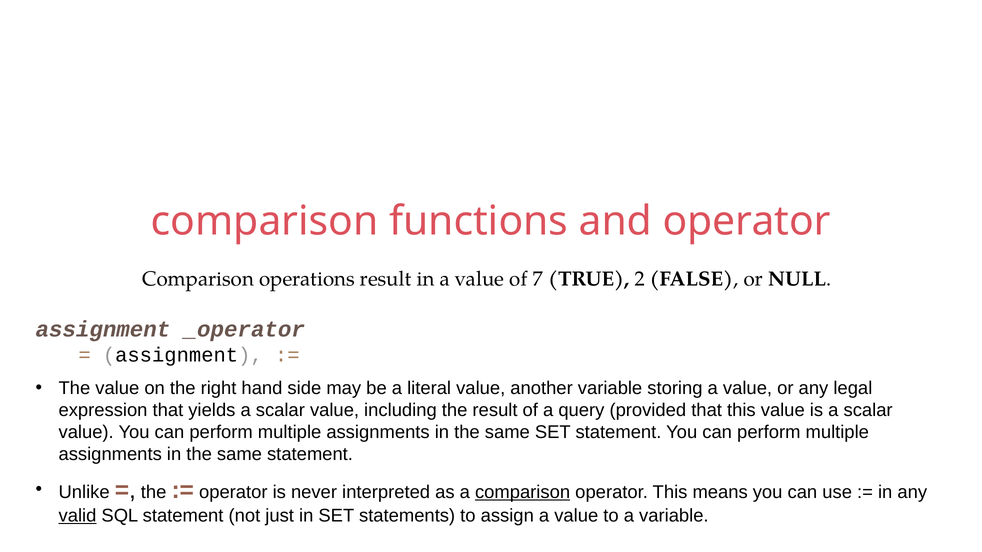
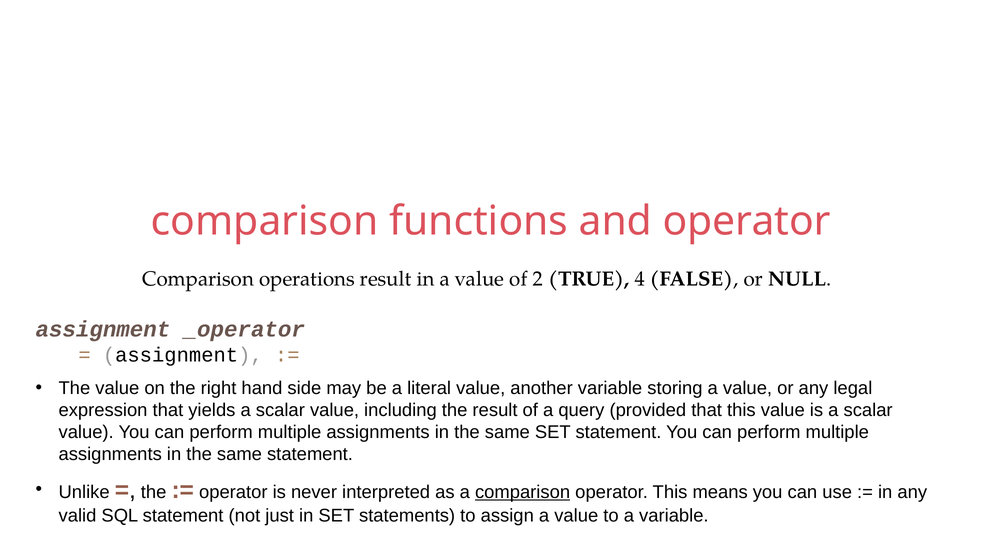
7: 7 -> 2
2: 2 -> 4
valid underline: present -> none
